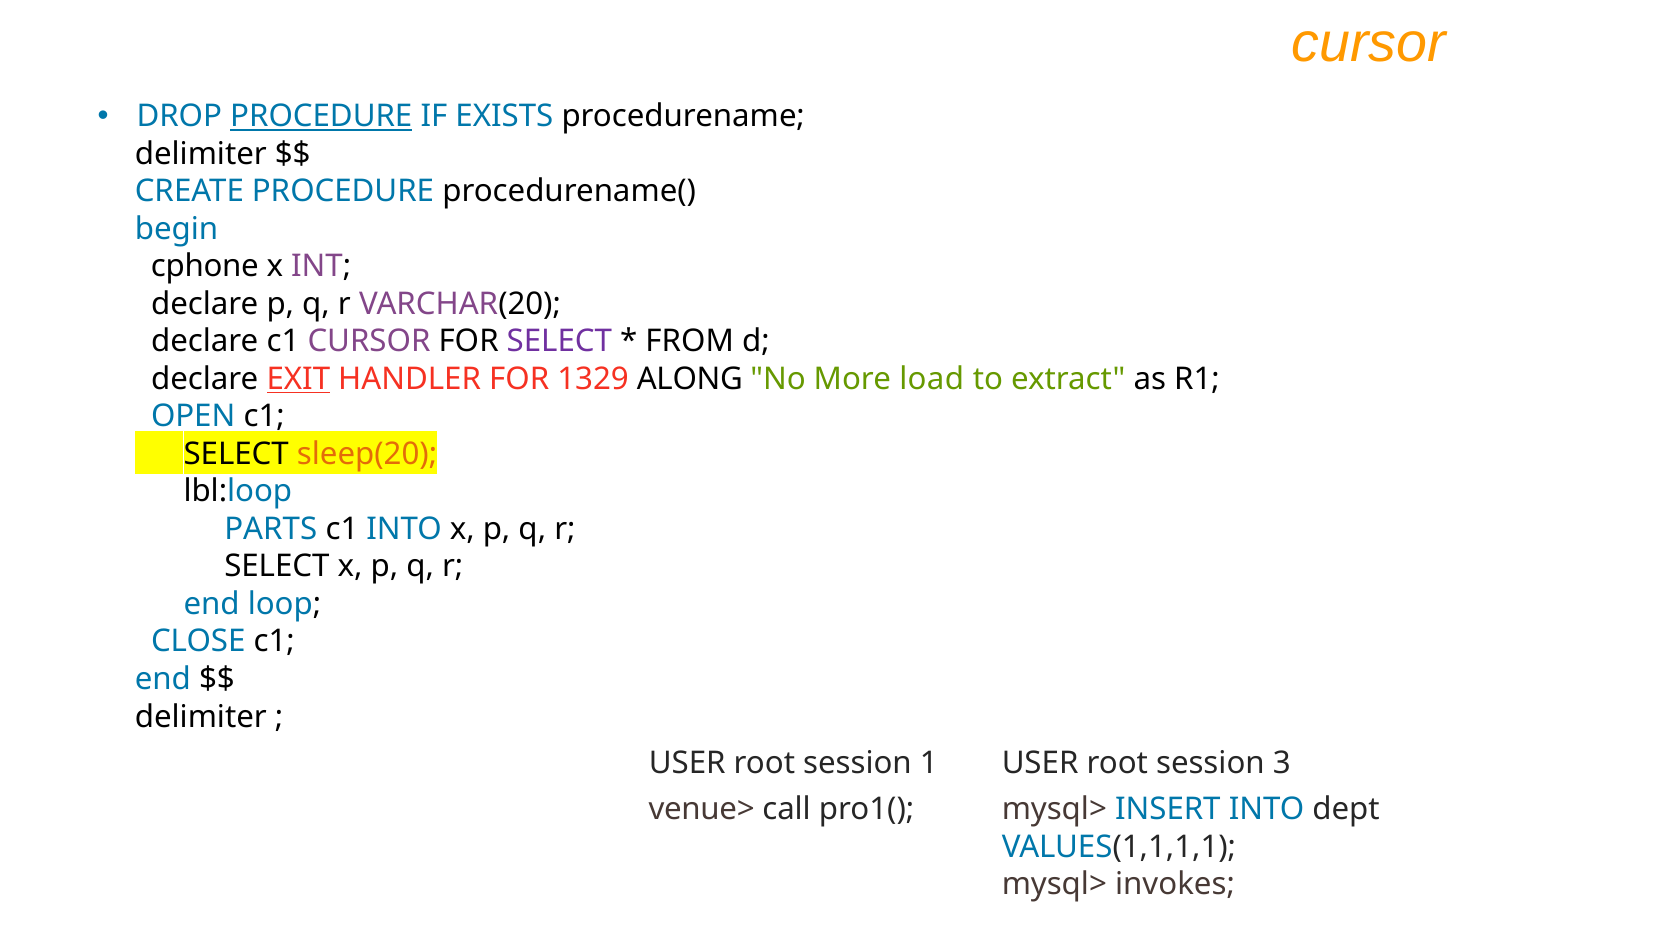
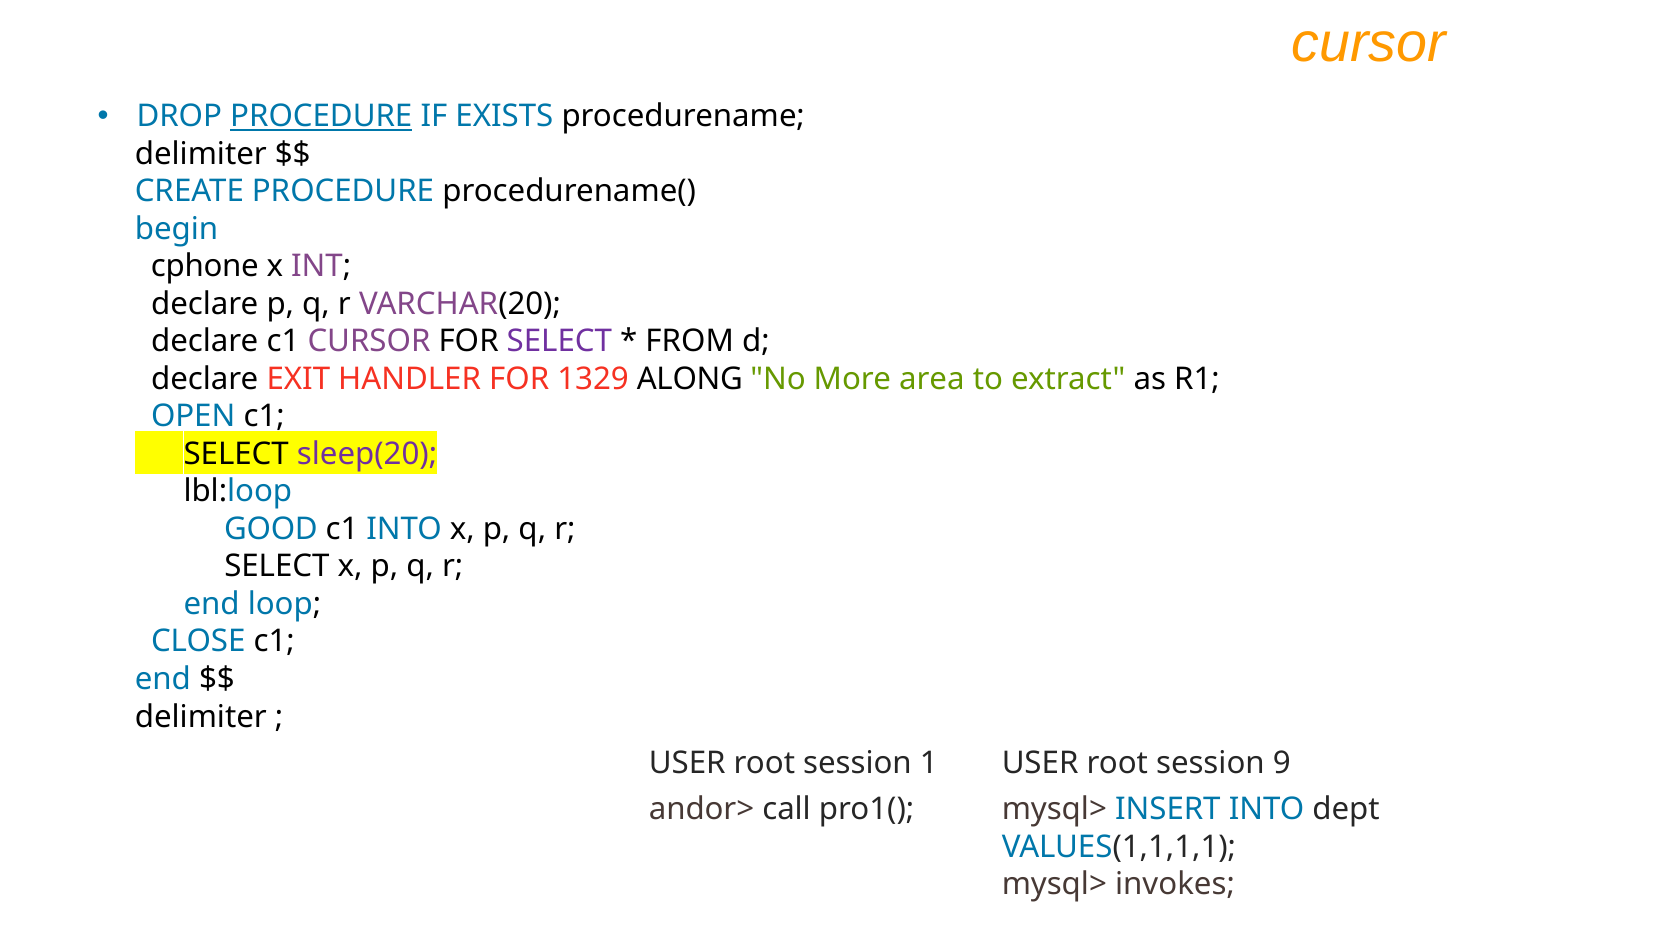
EXIT underline: present -> none
load: load -> area
sleep(20 colour: orange -> purple
PARTS: PARTS -> GOOD
3: 3 -> 9
venue>: venue> -> andor>
